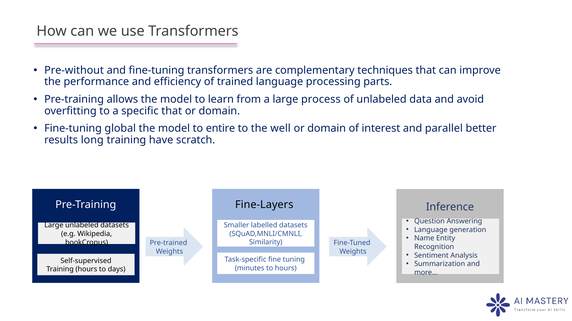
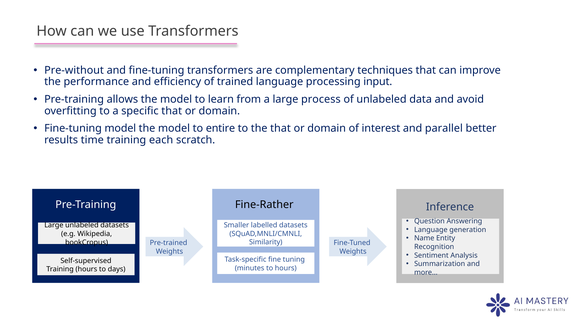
parts: parts -> input
Fine-tuning global: global -> model
the well: well -> that
long: long -> time
have: have -> each
Fine-Layers: Fine-Layers -> Fine-Rather
